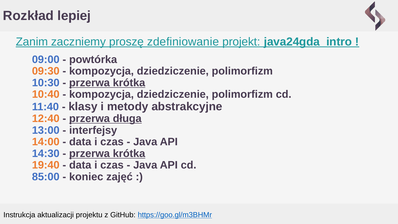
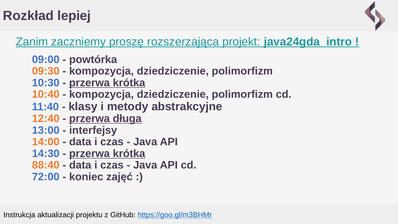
zdefiniowanie: zdefiniowanie -> rozszerzająca
19:40: 19:40 -> 88:40
85:00: 85:00 -> 72:00
